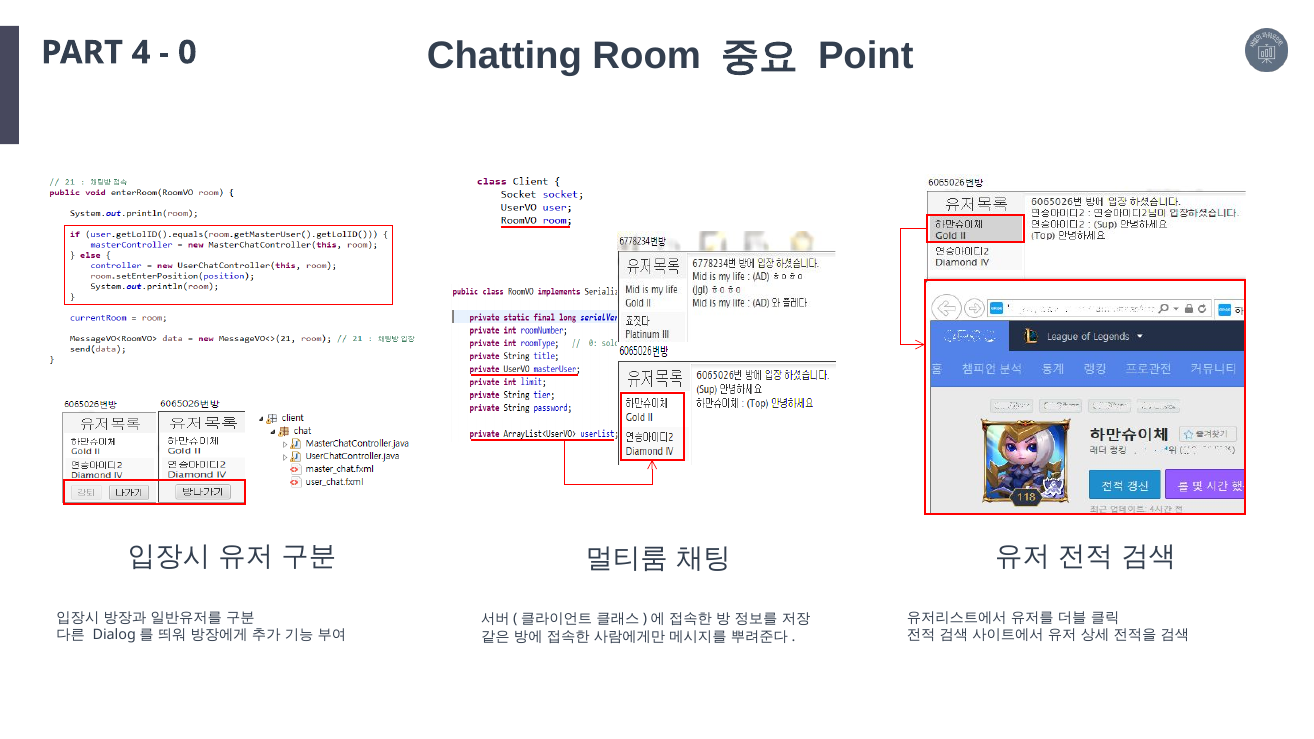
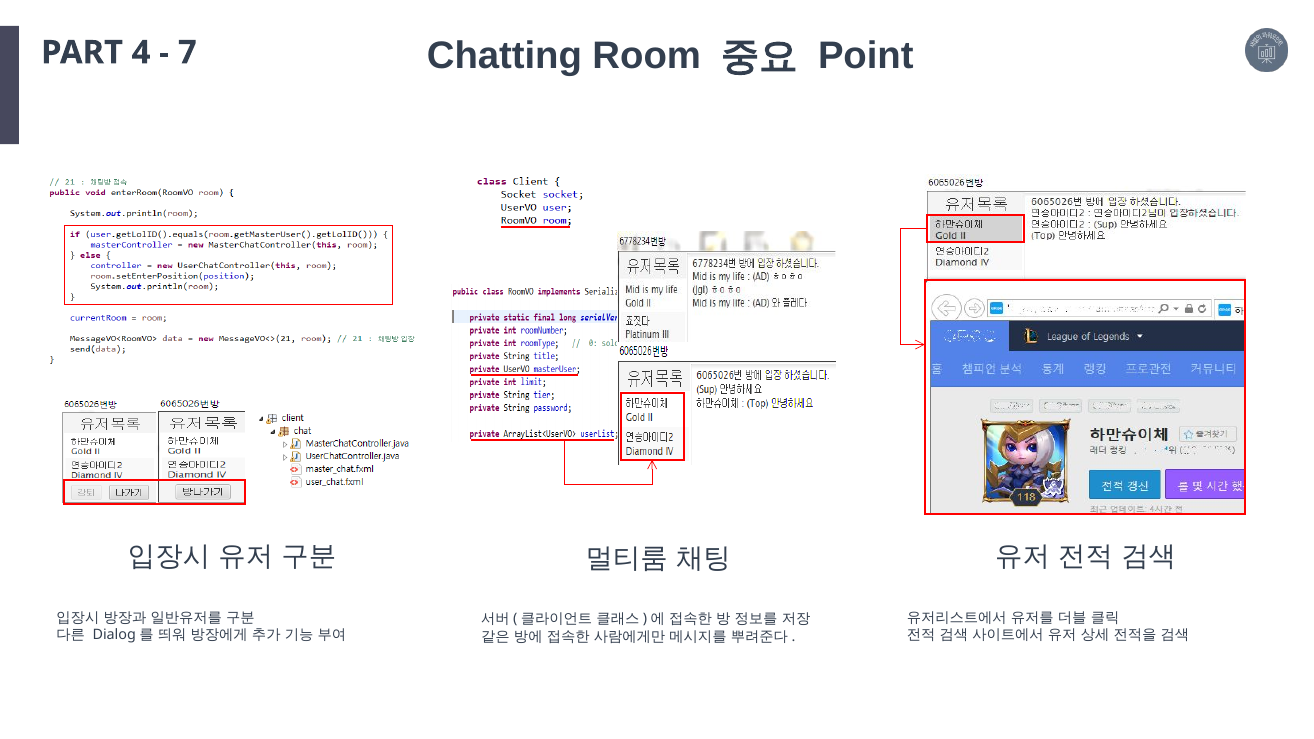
0: 0 -> 7
